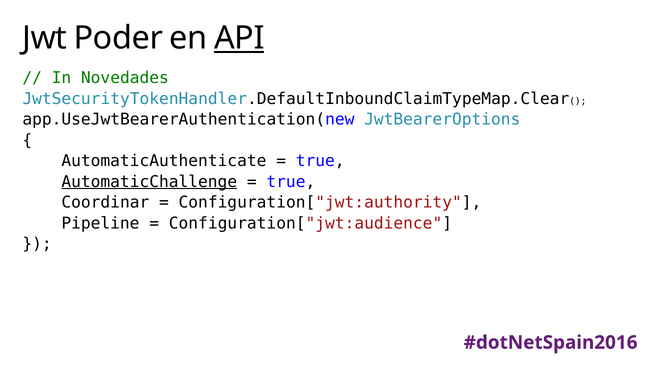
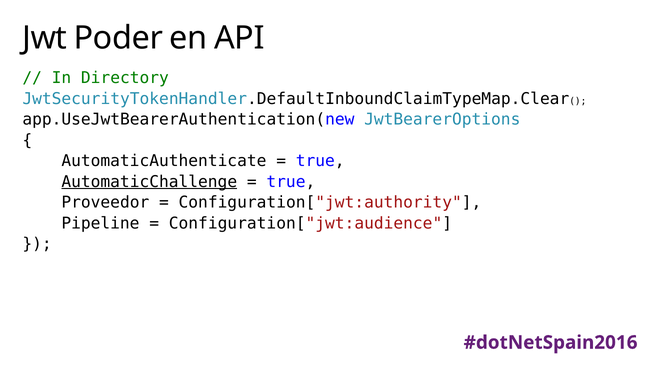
API underline: present -> none
Novedades: Novedades -> Directory
Coordinar: Coordinar -> Proveedor
